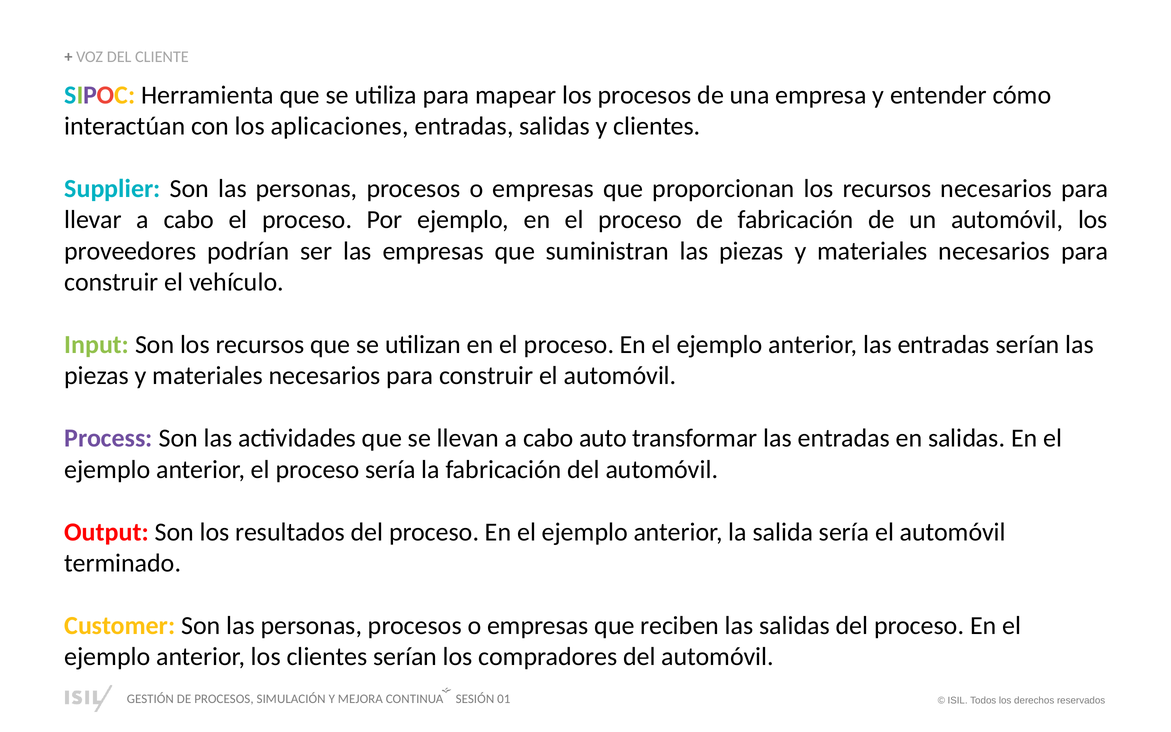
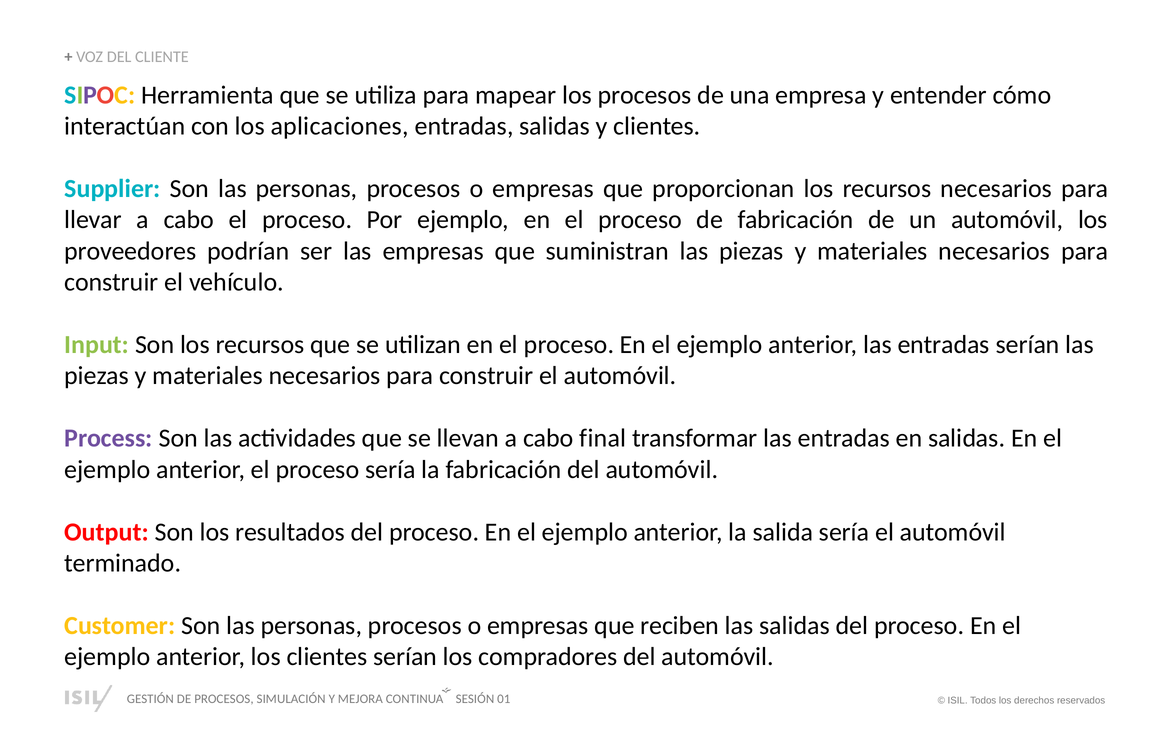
auto: auto -> final
